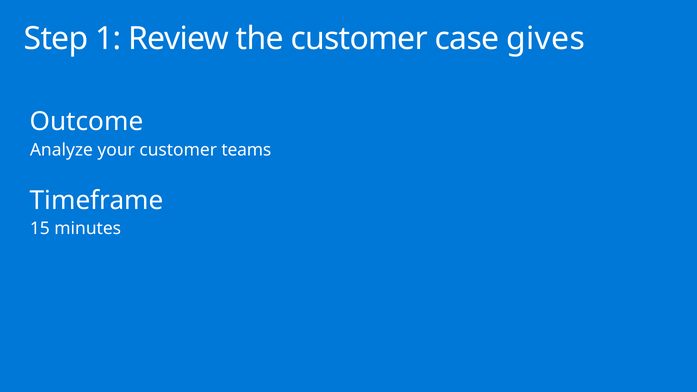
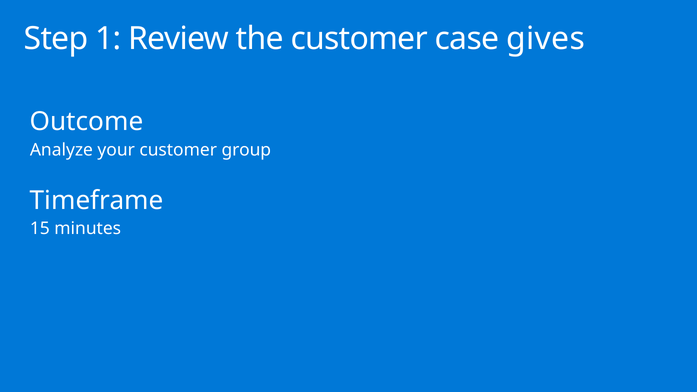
teams: teams -> group
